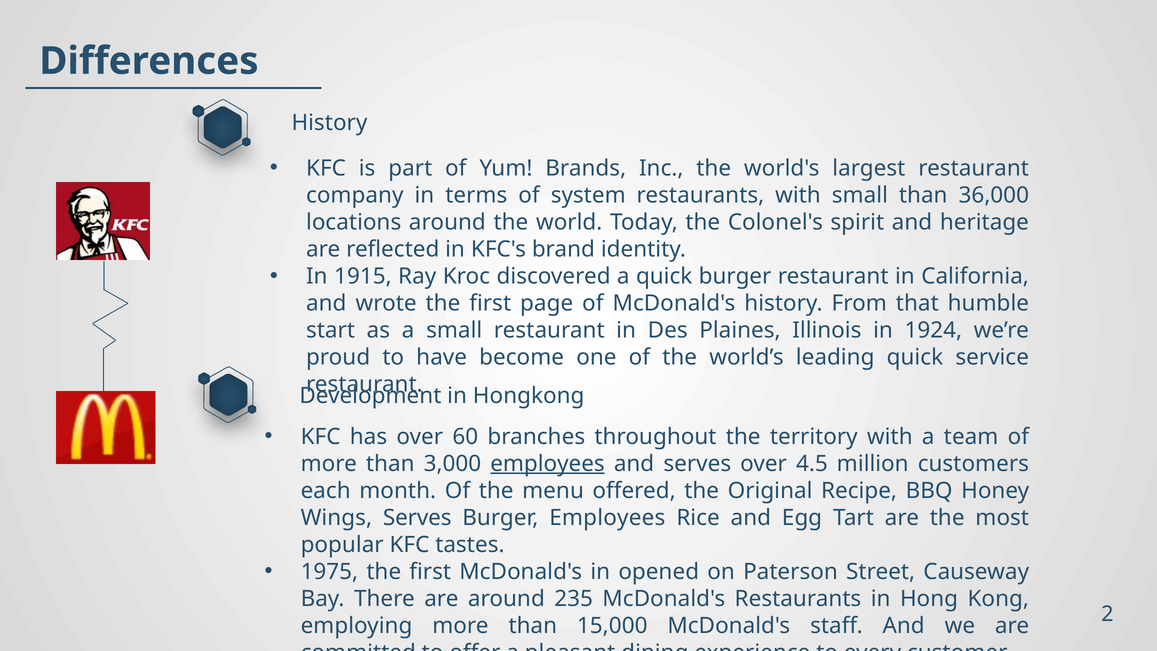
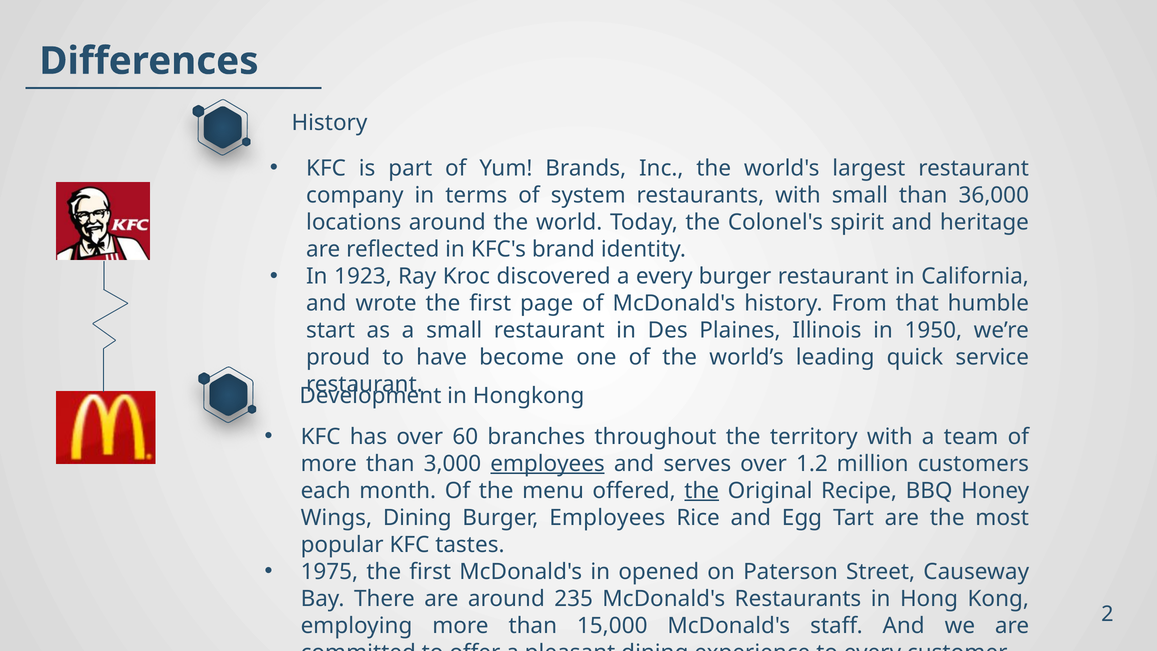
1915: 1915 -> 1923
a quick: quick -> every
1924: 1924 -> 1950
4.5: 4.5 -> 1.2
the at (702, 490) underline: none -> present
Wings Serves: Serves -> Dining
